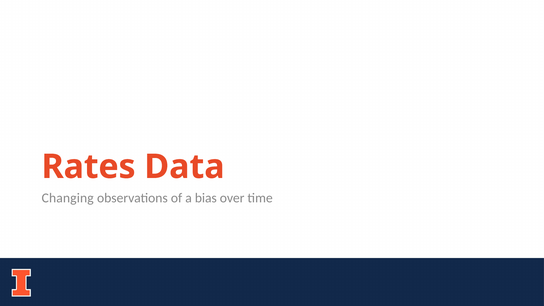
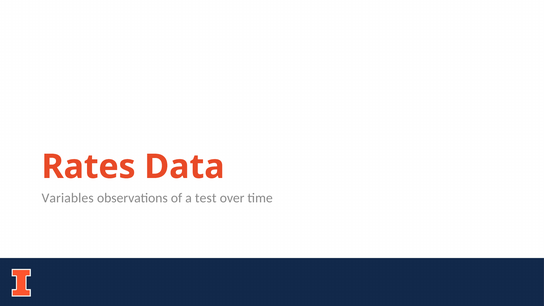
Changing: Changing -> Variables
bias: bias -> test
